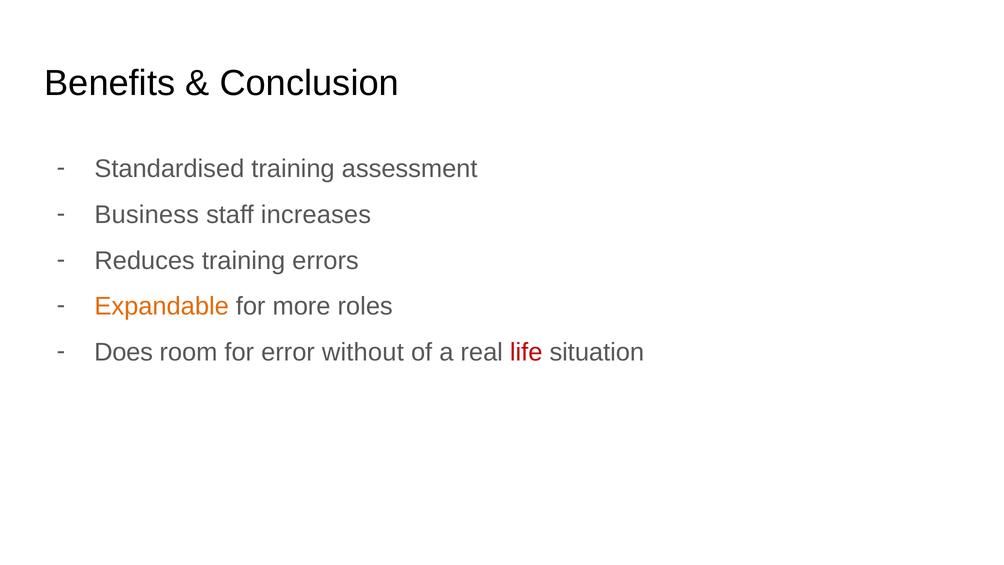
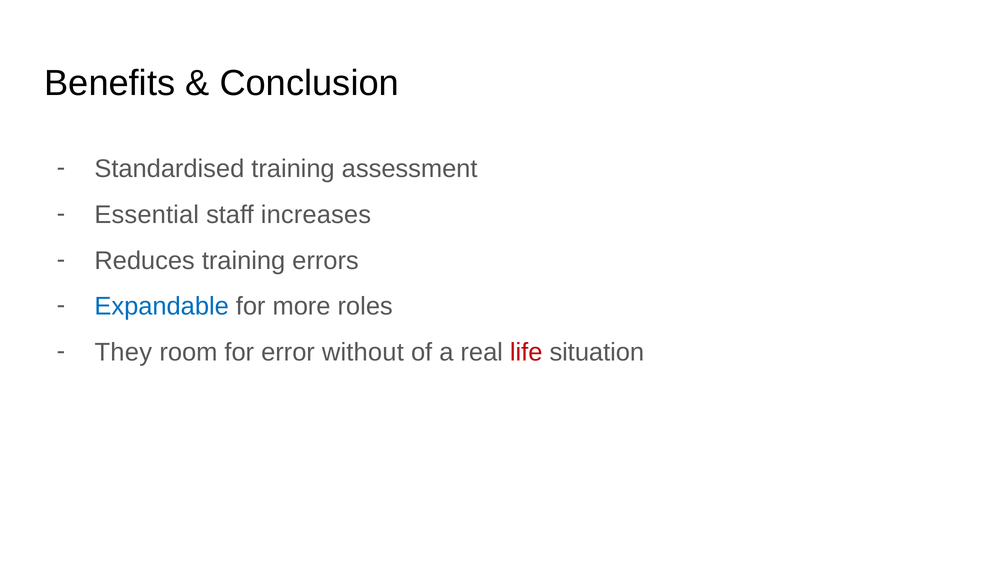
Business: Business -> Essential
Expandable colour: orange -> blue
Does: Does -> They
